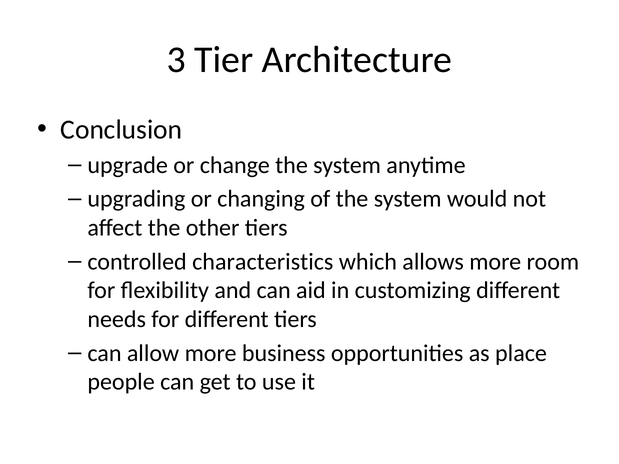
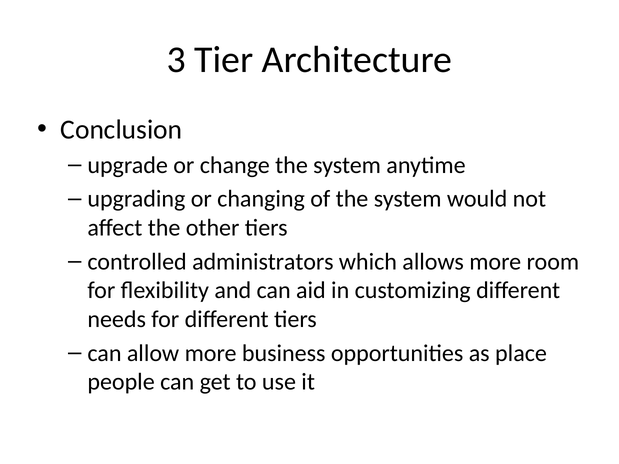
characteristics: characteristics -> administrators
